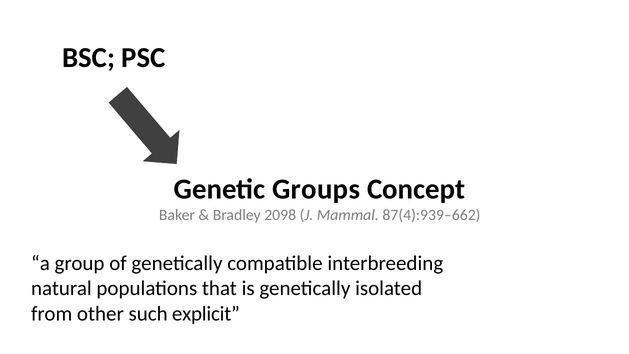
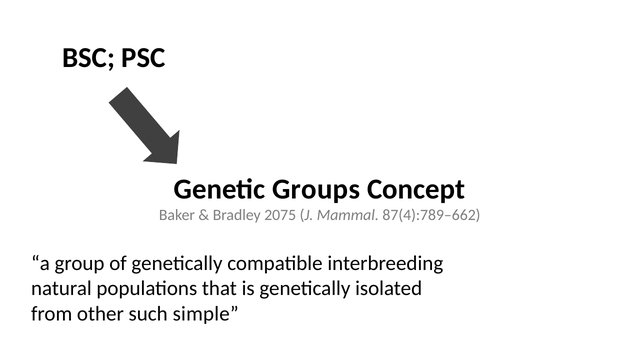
2098: 2098 -> 2075
87(4):939–662: 87(4):939–662 -> 87(4):789–662
explicit: explicit -> simple
